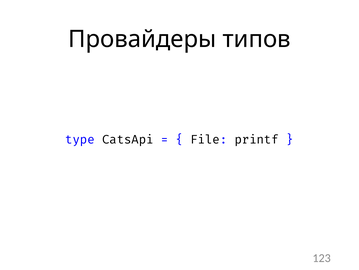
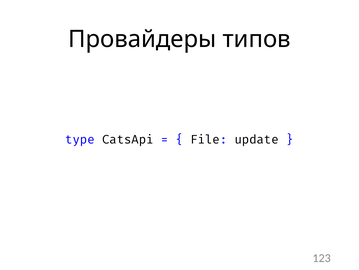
printf: printf -> update
